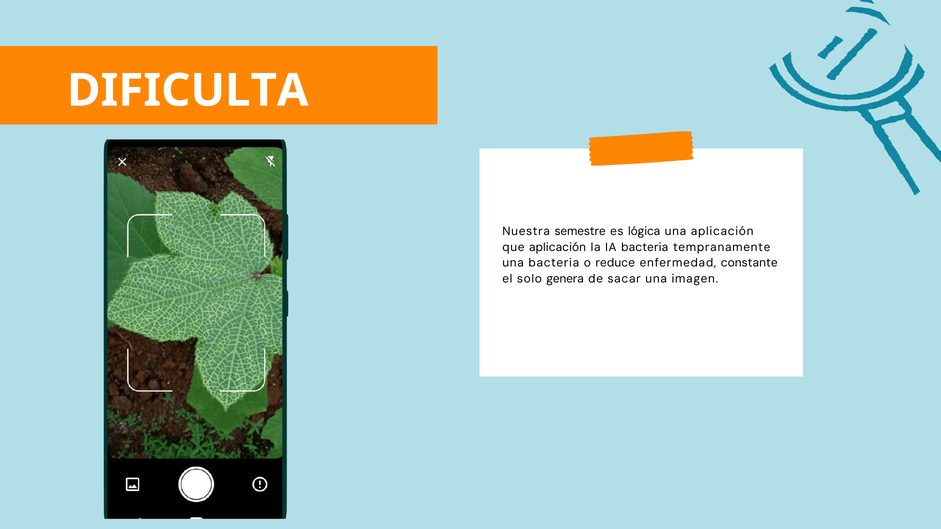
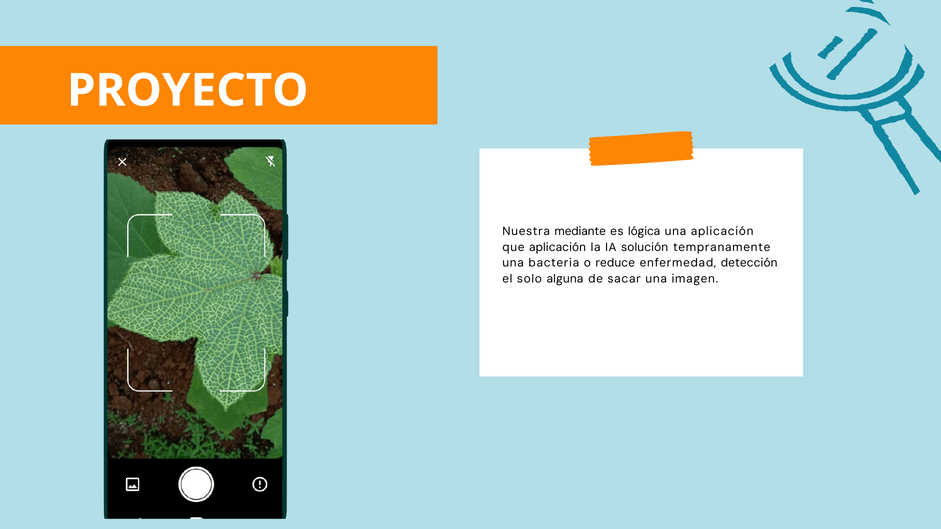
DIFICULTA: DIFICULTA -> PROYECTO
semestre: semestre -> mediante
IA bacteria: bacteria -> solución
constante: constante -> detección
genera: genera -> alguna
